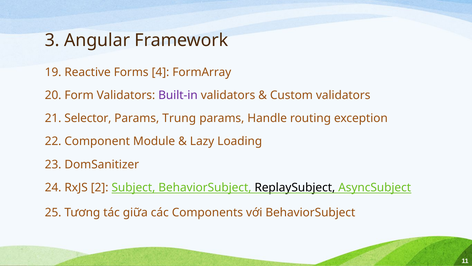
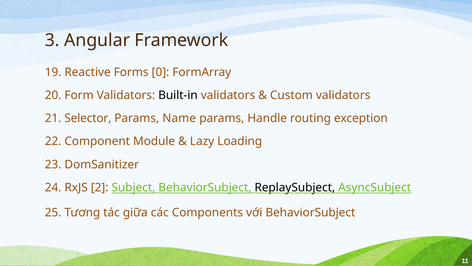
4: 4 -> 0
Built-in colour: purple -> black
Trung: Trung -> Name
